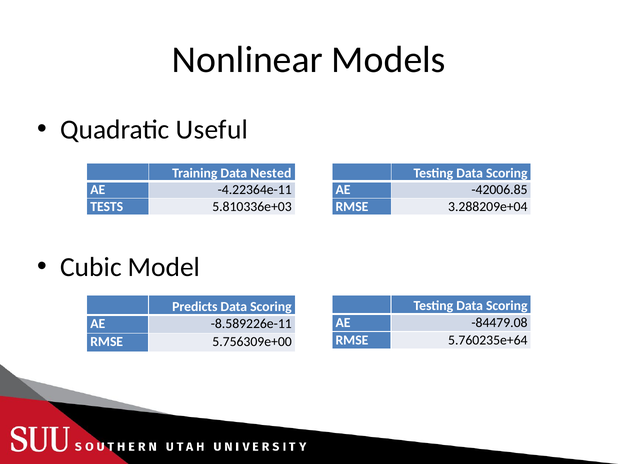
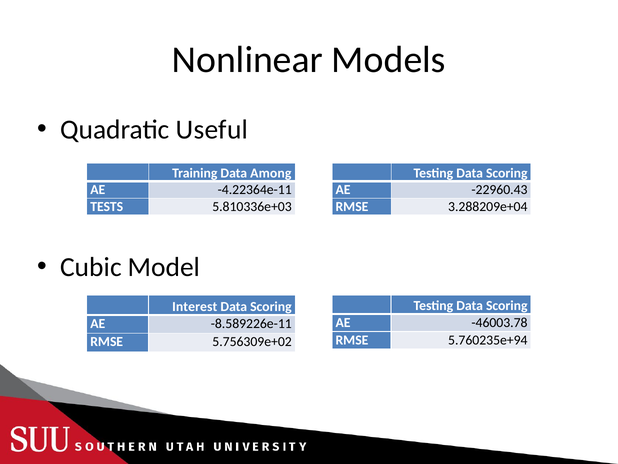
Nested: Nested -> Among
-42006.85: -42006.85 -> -22960.43
Predicts: Predicts -> Interest
-84479.08: -84479.08 -> -46003.78
5.760235e+64: 5.760235e+64 -> 5.760235e+94
5.756309e+00: 5.756309e+00 -> 5.756309e+02
